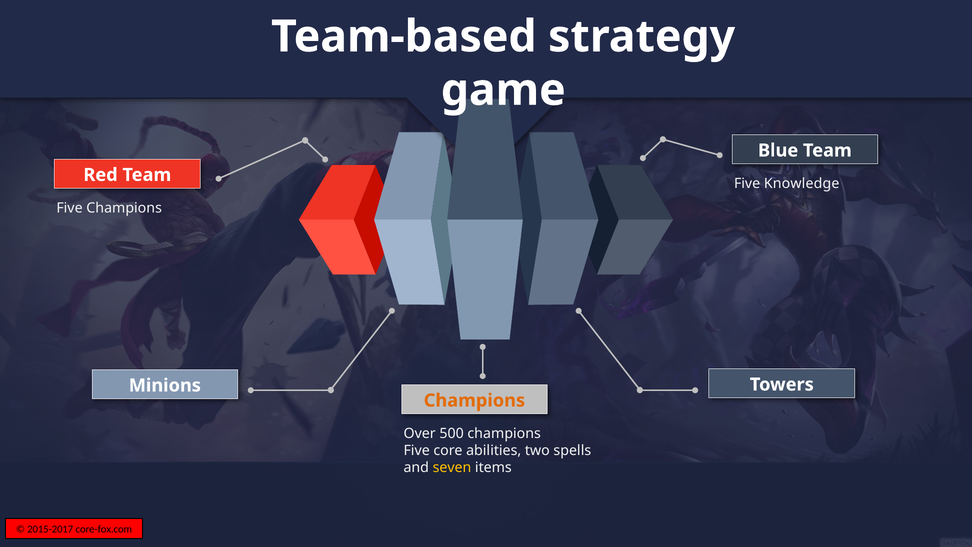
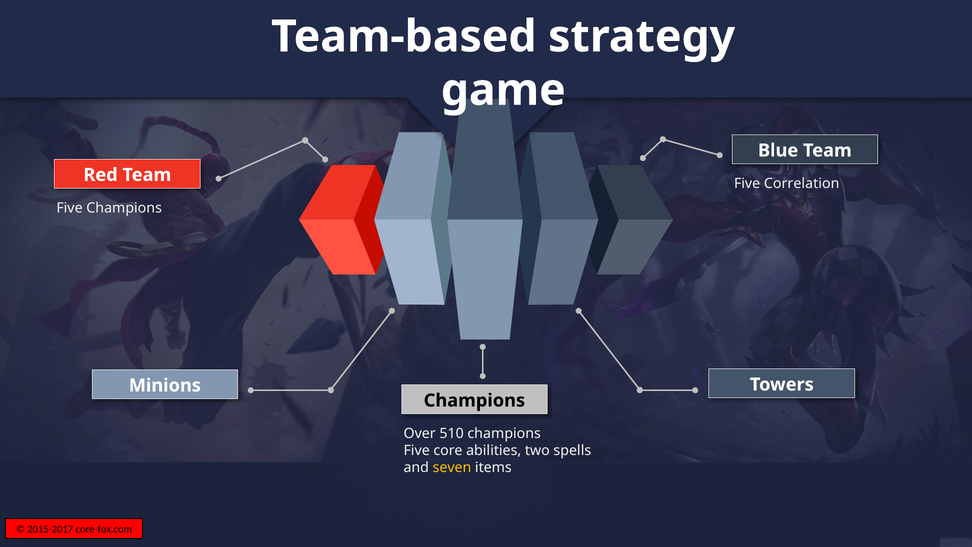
Knowledge: Knowledge -> Correlation
Champions at (474, 400) colour: orange -> black
500: 500 -> 510
